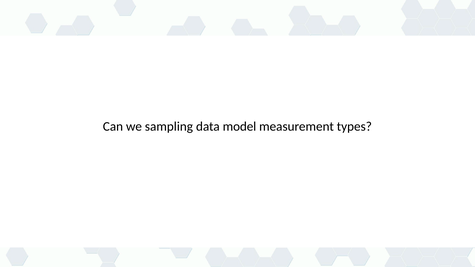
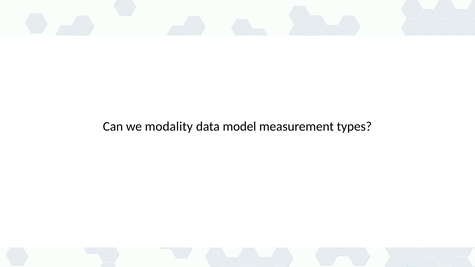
sampling: sampling -> modality
